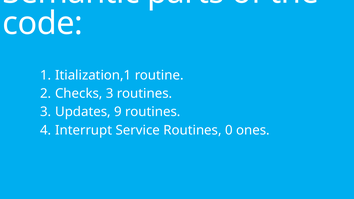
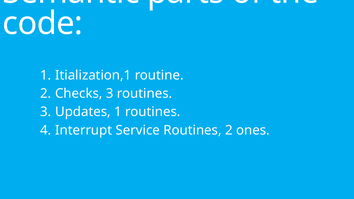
Updates 9: 9 -> 1
Routines 0: 0 -> 2
